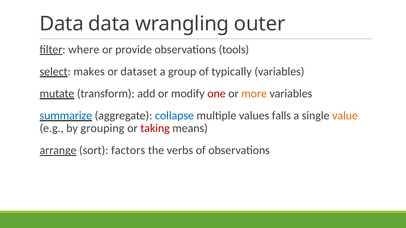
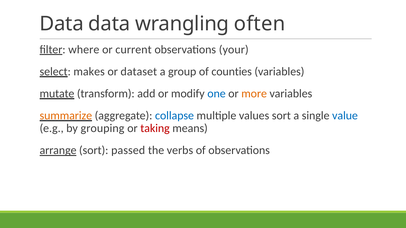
outer: outer -> often
provide: provide -> current
tools: tools -> your
typically: typically -> counties
one colour: red -> blue
summarize colour: blue -> orange
values falls: falls -> sort
value colour: orange -> blue
factors: factors -> passed
